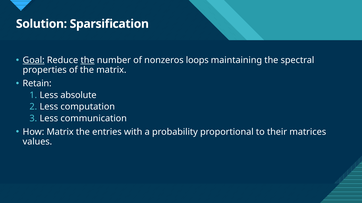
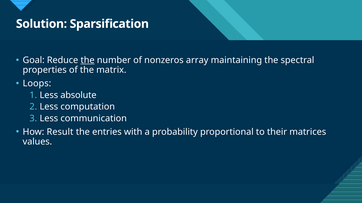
Goal underline: present -> none
loops: loops -> array
Retain: Retain -> Loops
How Matrix: Matrix -> Result
